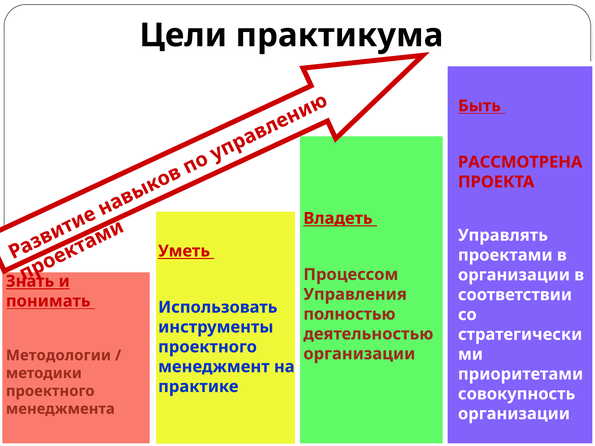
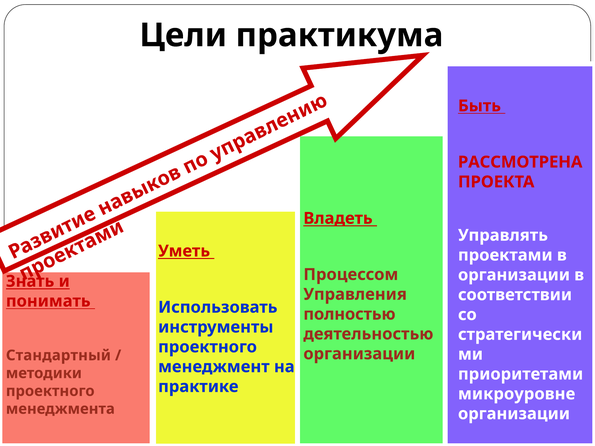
Методологии: Методологии -> Стандартный
совокупность: совокупность -> микроуровне
